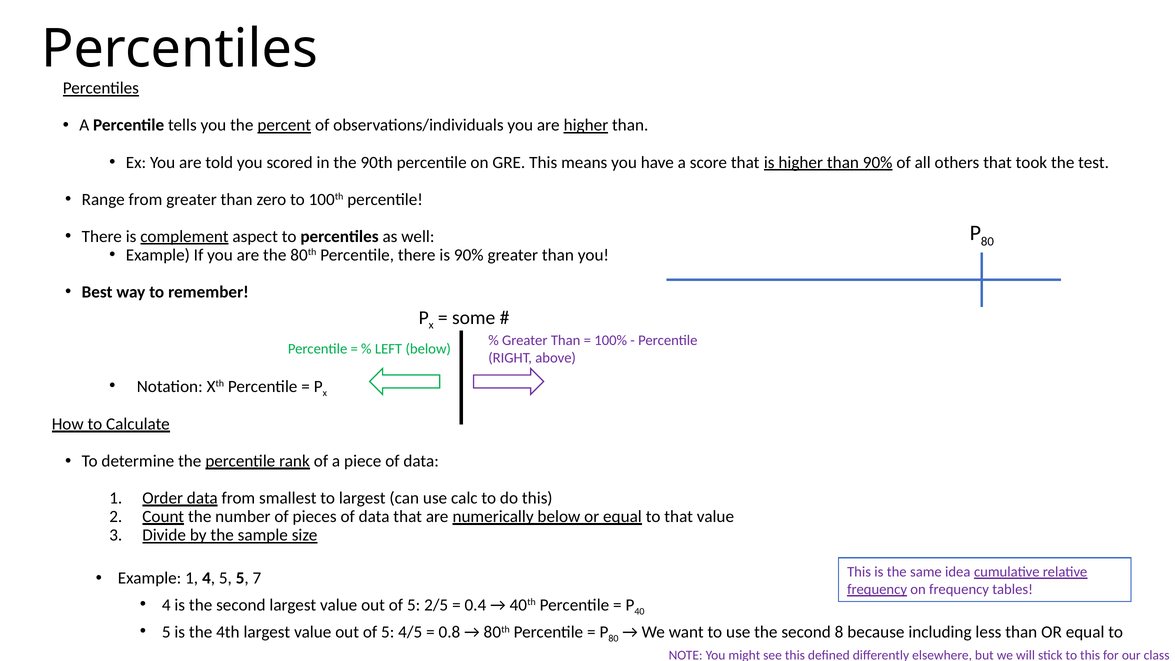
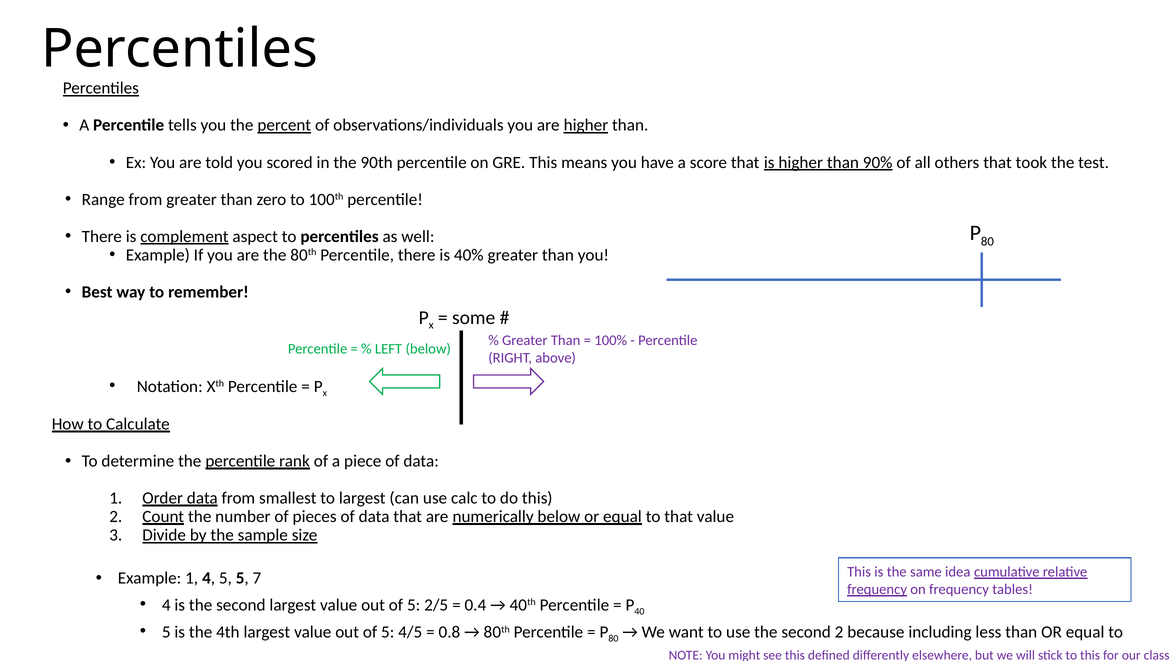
is 90%: 90% -> 40%
second 8: 8 -> 2
